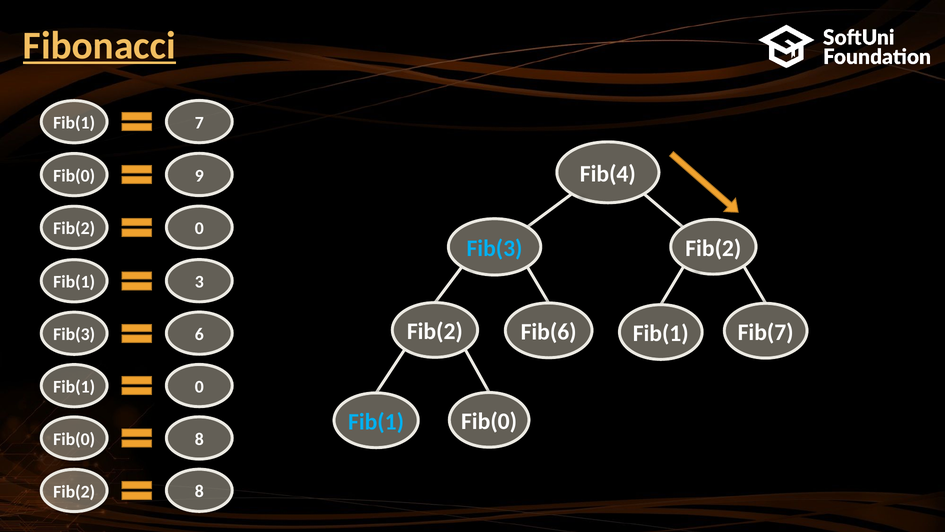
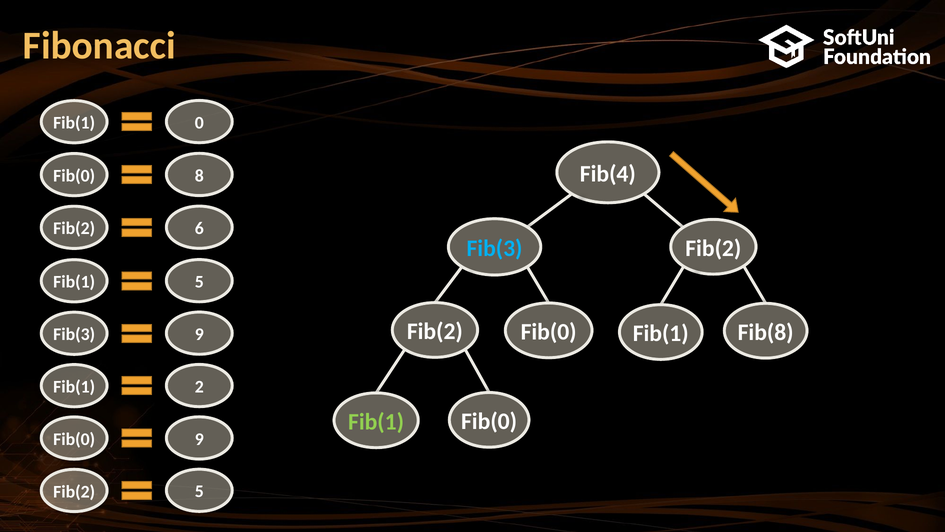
Fibonacci underline: present -> none
7: 7 -> 0
9: 9 -> 8
Fib(2 0: 0 -> 6
Fib(1 3: 3 -> 5
Fib(6 at (549, 332): Fib(6 -> Fib(0
Fib(3 6: 6 -> 9
Fib(7: Fib(7 -> Fib(8
Fib(1 0: 0 -> 2
Fib(1 at (376, 422) colour: light blue -> light green
Fib(0 8: 8 -> 9
Fib(2 8: 8 -> 5
